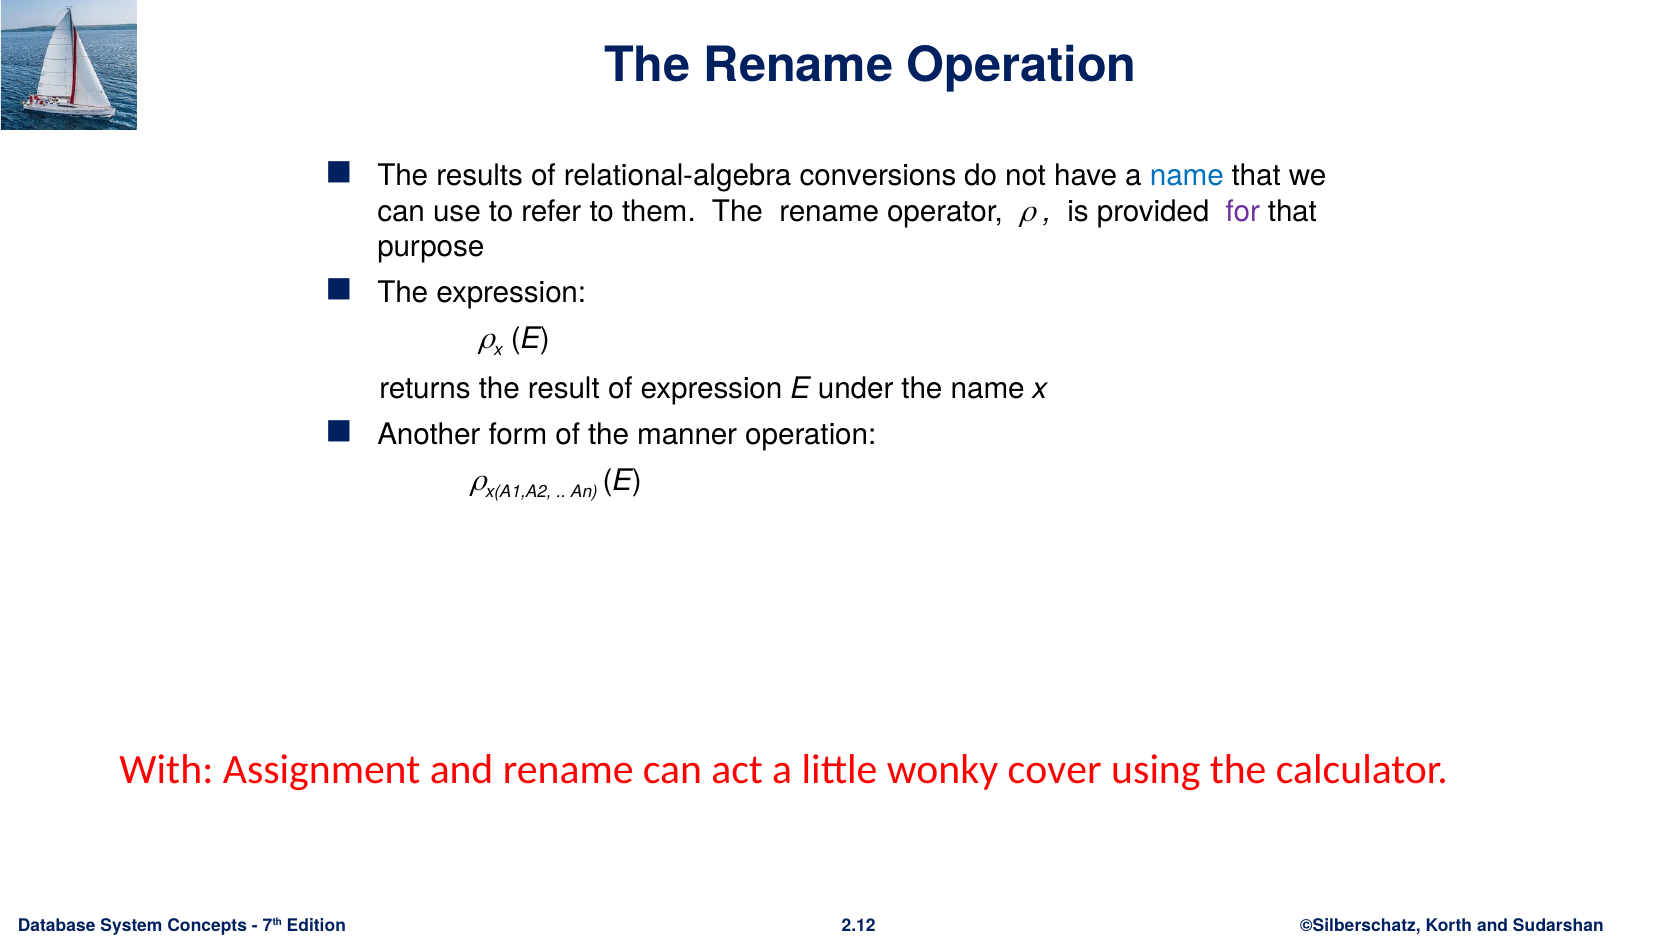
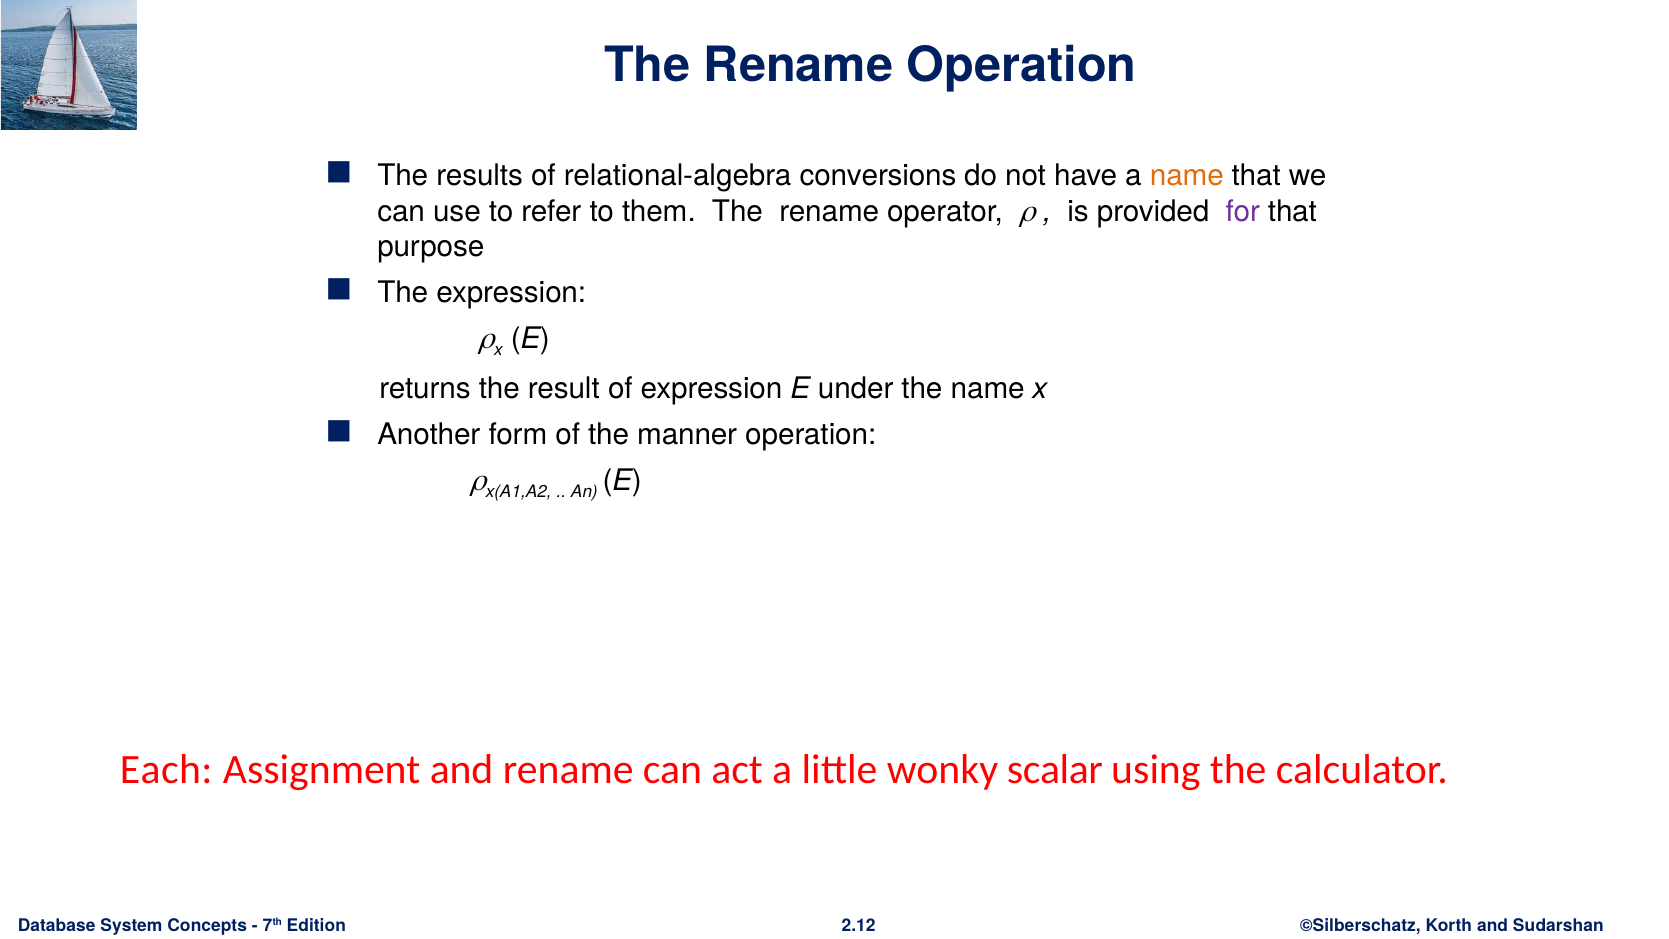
name at (1187, 176) colour: blue -> orange
With: With -> Each
cover: cover -> scalar
